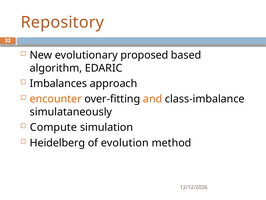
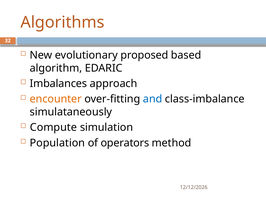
Repository: Repository -> Algorithms
and colour: orange -> blue
Heidelberg: Heidelberg -> Population
evolution: evolution -> operators
